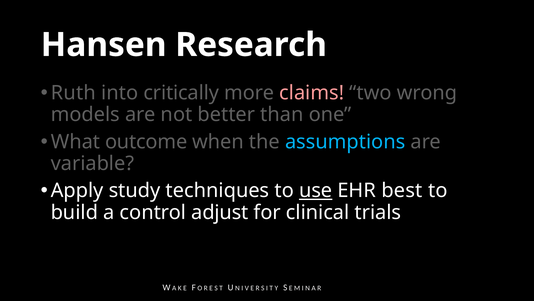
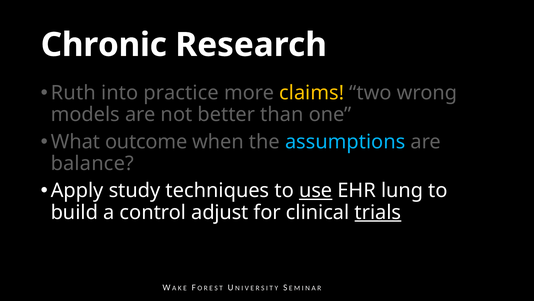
Hansen: Hansen -> Chronic
critically: critically -> practice
claims colour: pink -> yellow
variable: variable -> balance
best: best -> lung
trials underline: none -> present
